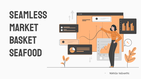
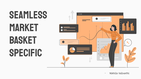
seafood: seafood -> specific
